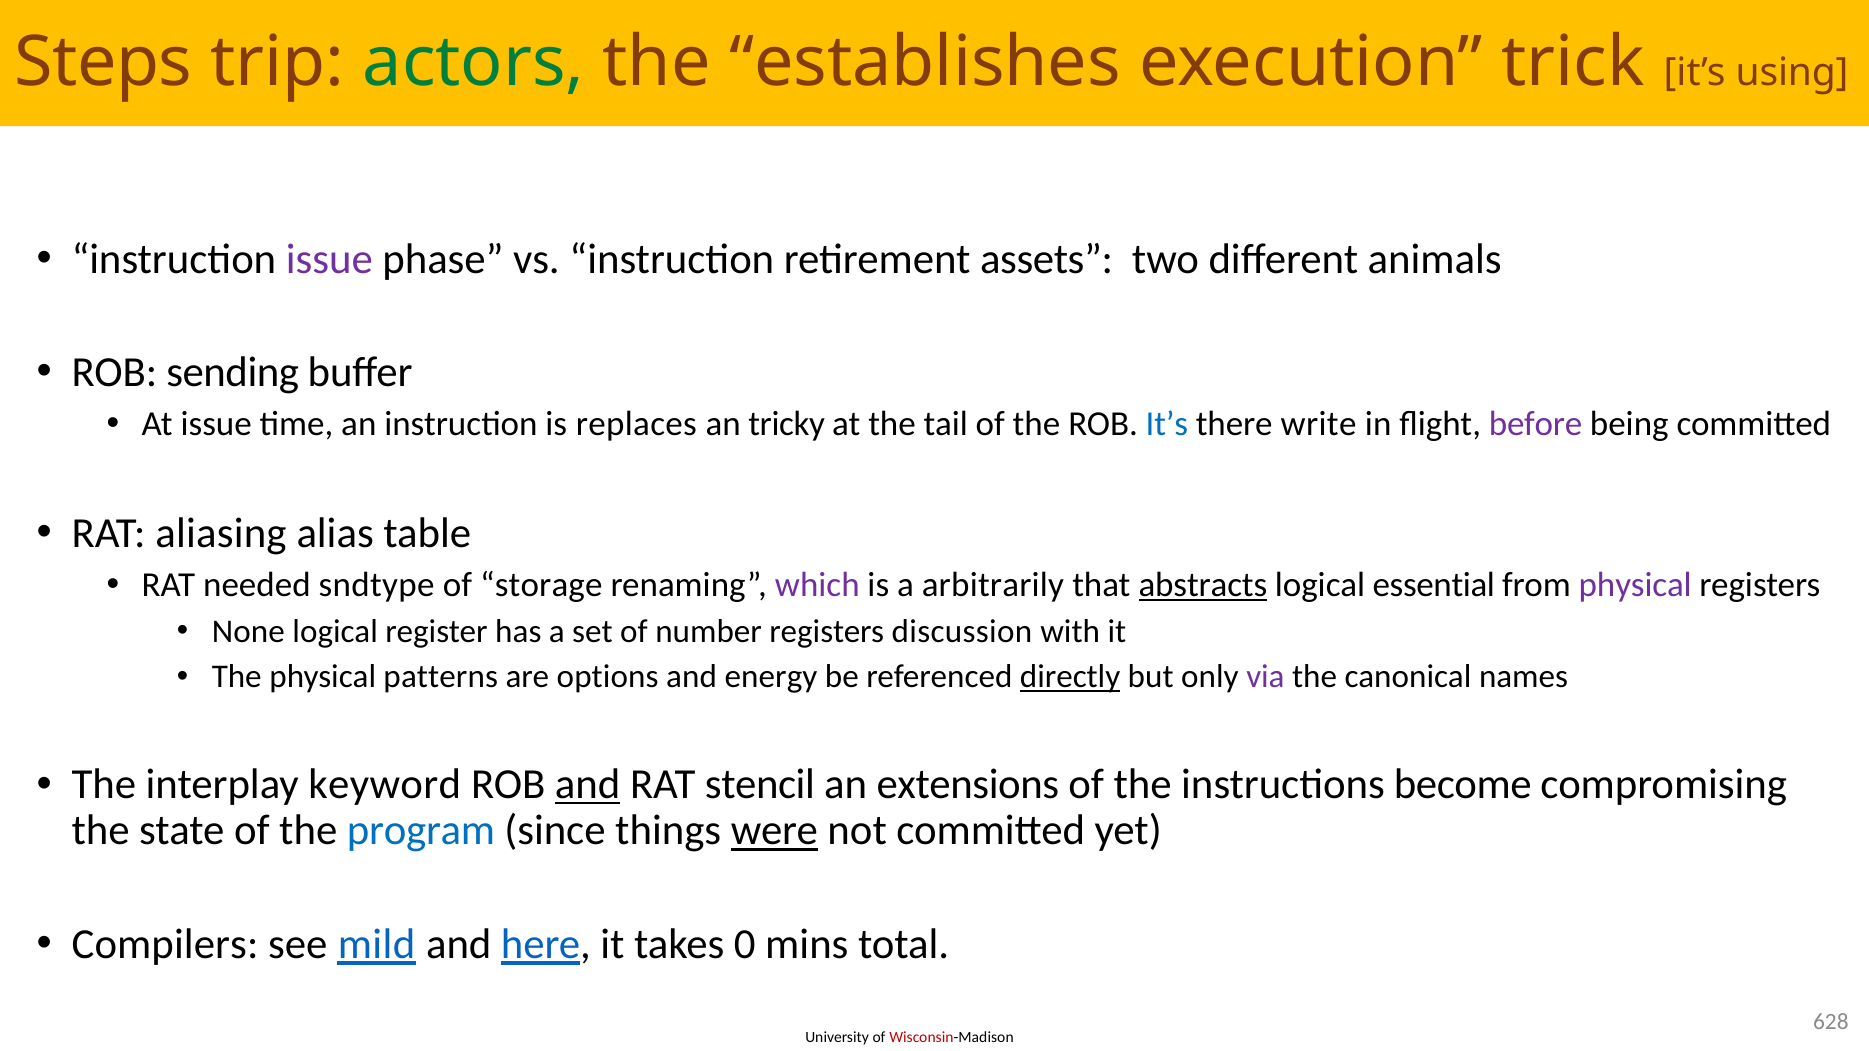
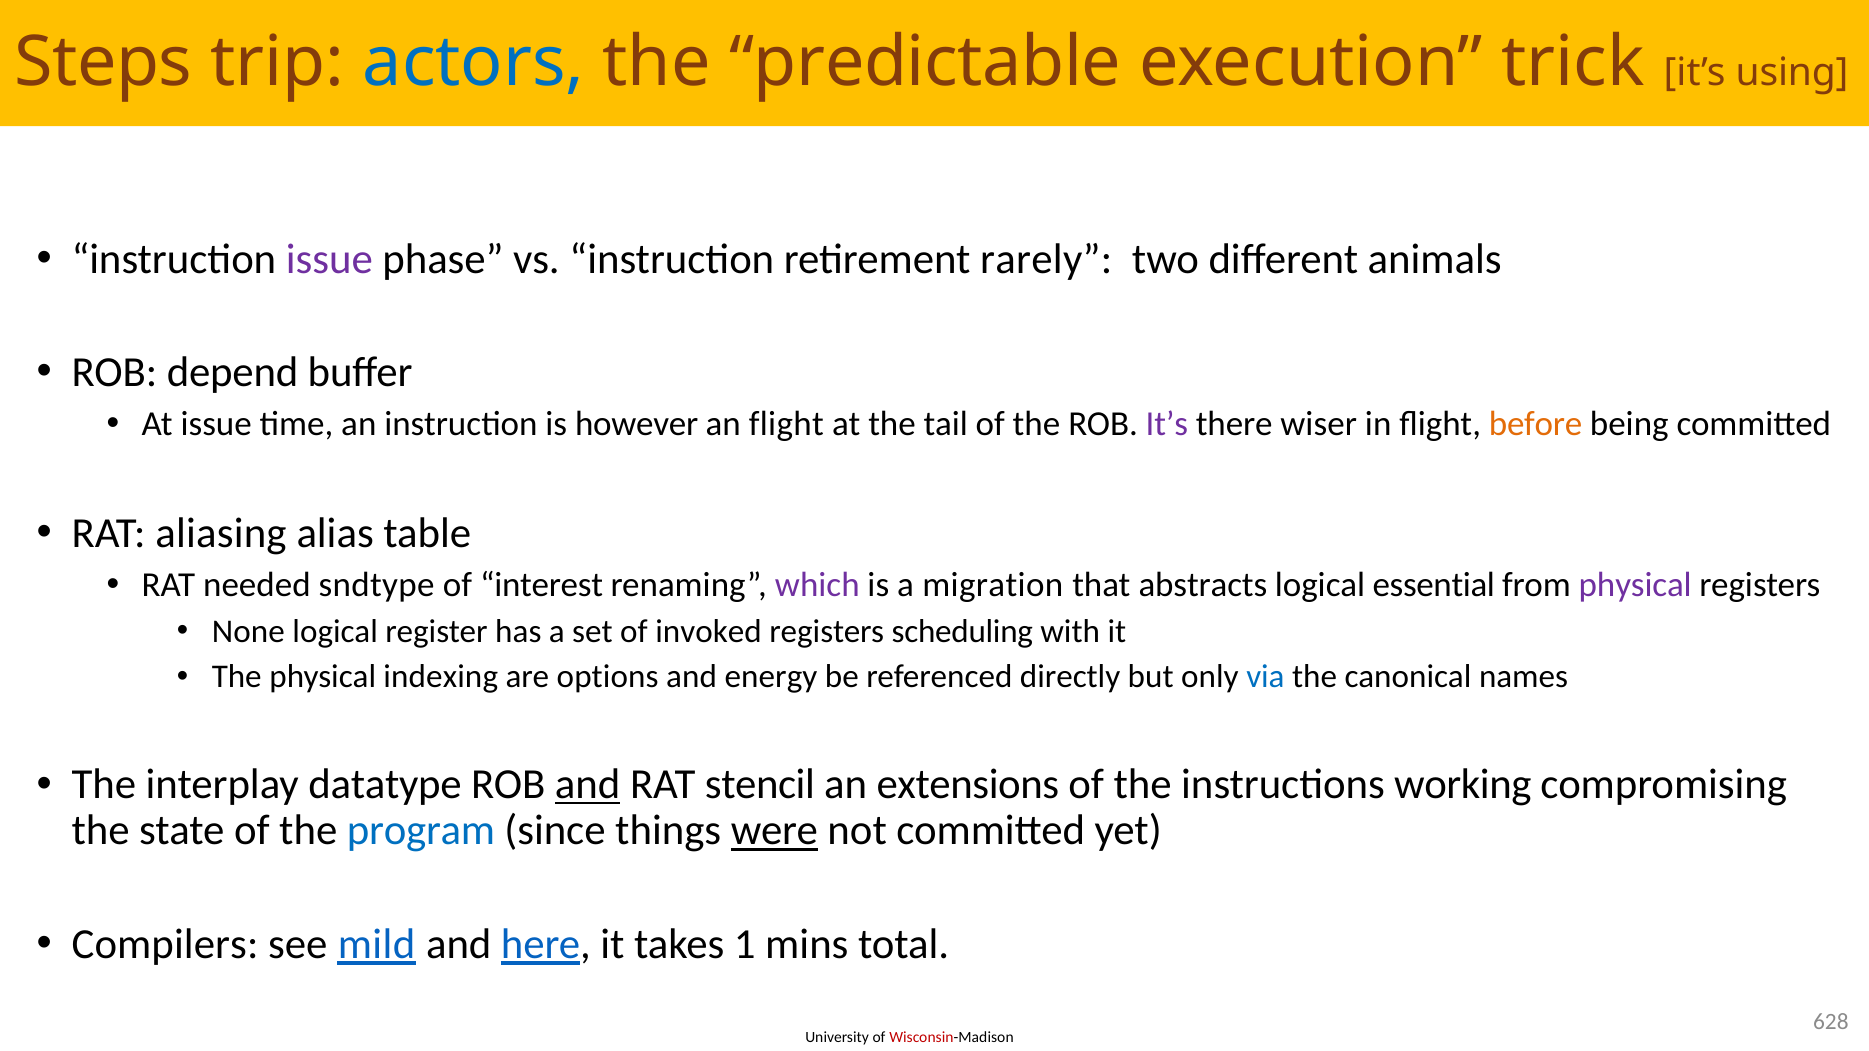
actors colour: green -> blue
establishes: establishes -> predictable
assets: assets -> rarely
sending: sending -> depend
replaces: replaces -> however
an tricky: tricky -> flight
It’s at (1167, 424) colour: blue -> purple
write: write -> wiser
before colour: purple -> orange
storage: storage -> interest
arbitrarily: arbitrarily -> migration
abstracts underline: present -> none
number: number -> invoked
discussion: discussion -> scheduling
patterns: patterns -> indexing
directly underline: present -> none
via colour: purple -> blue
keyword: keyword -> datatype
become: become -> working
0: 0 -> 1
